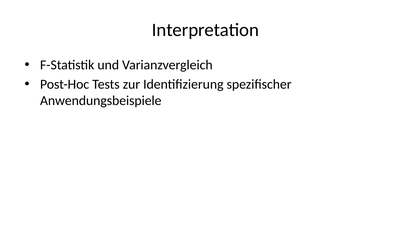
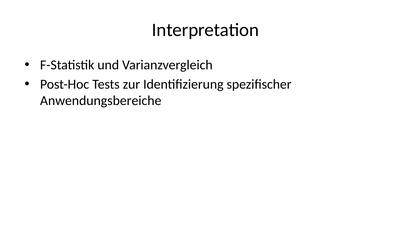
Anwendungsbeispiele: Anwendungsbeispiele -> Anwendungsbereiche
